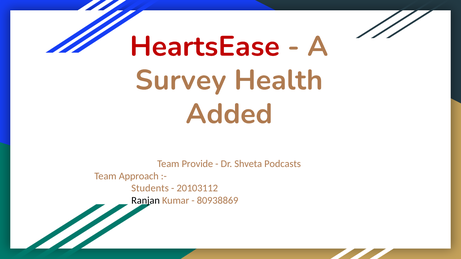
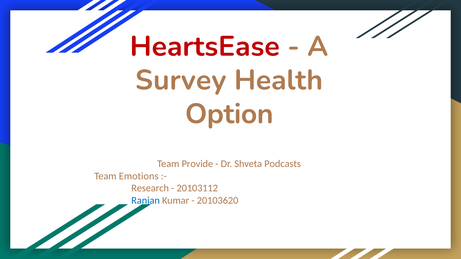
Added: Added -> Option
Approach: Approach -> Emotions
Students: Students -> Research
Ranjan colour: black -> blue
80938869: 80938869 -> 20103620
